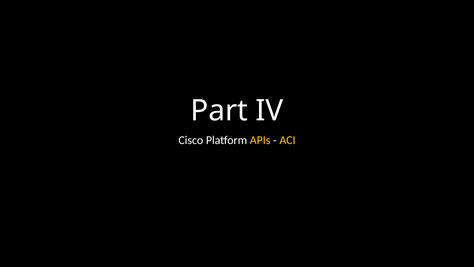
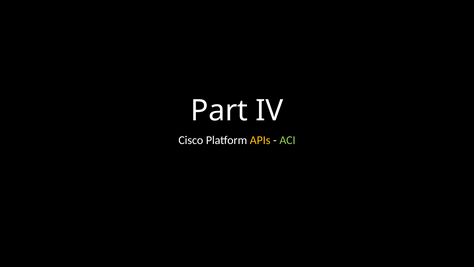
ACI colour: yellow -> light green
